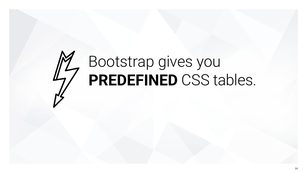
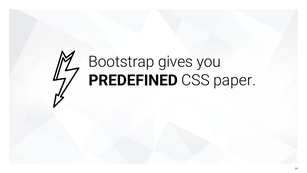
tables: tables -> paper
